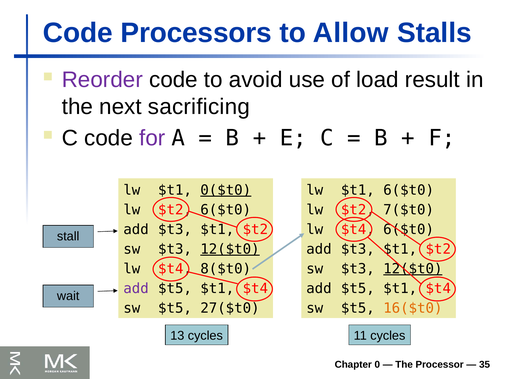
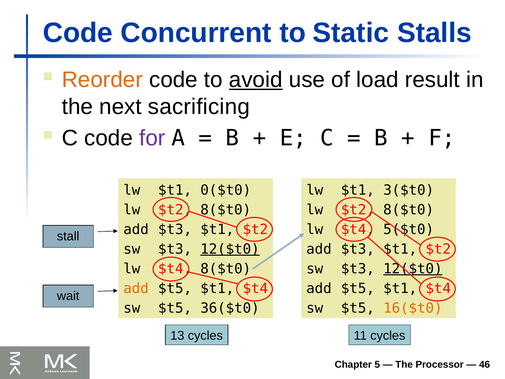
Processors: Processors -> Concurrent
Allow: Allow -> Static
Reorder colour: purple -> orange
avoid underline: none -> present
0($t0 underline: present -> none
$t1 6($t0: 6($t0 -> 3($t0
6($t0 at (226, 210): 6($t0 -> 8($t0
7($t0 at (409, 210): 7($t0 -> 8($t0
$t4 6($t0: 6($t0 -> 5($t0
add at (136, 288) colour: purple -> orange
27($t0: 27($t0 -> 36($t0
0: 0 -> 5
35: 35 -> 46
